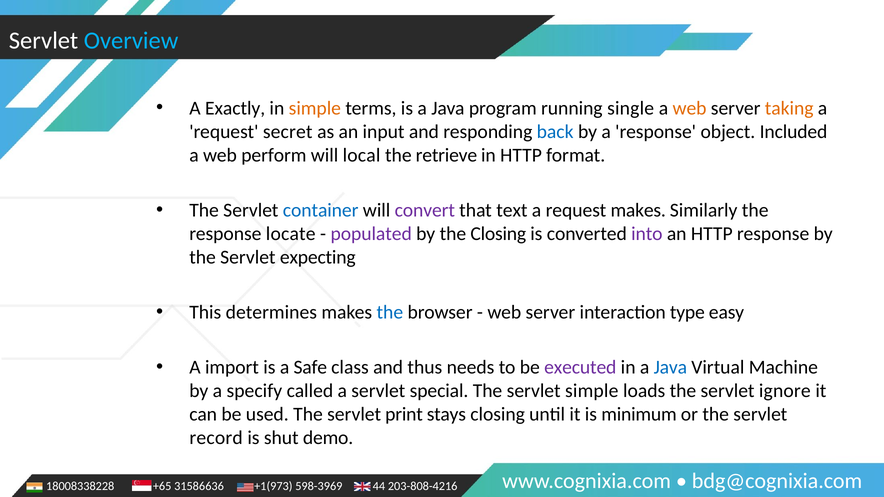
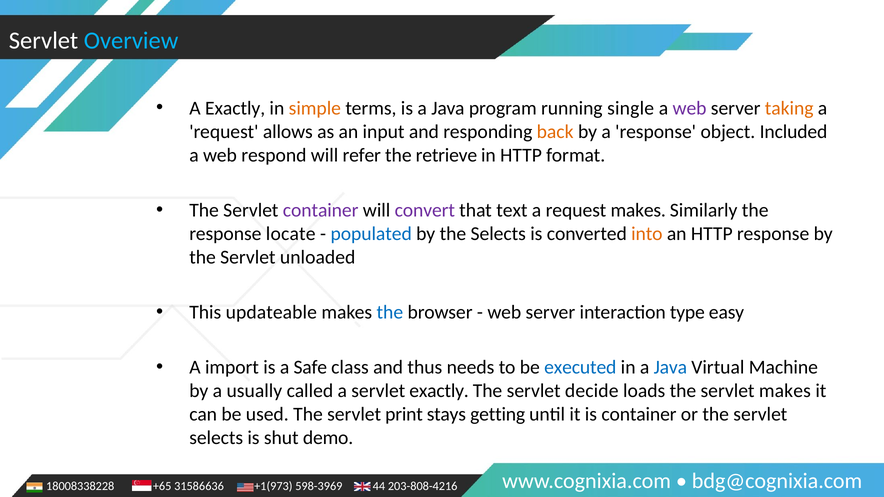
web at (690, 108) colour: orange -> purple
secret: secret -> allows
back colour: blue -> orange
perform: perform -> respond
local: local -> refer
container at (321, 210) colour: blue -> purple
populated colour: purple -> blue
the Closing: Closing -> Selects
into colour: purple -> orange
expecting: expecting -> unloaded
determines: determines -> updateable
executed colour: purple -> blue
specify: specify -> usually
servlet special: special -> exactly
servlet simple: simple -> decide
servlet ignore: ignore -> makes
stays closing: closing -> getting
is minimum: minimum -> container
record at (216, 438): record -> selects
